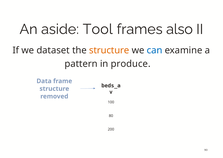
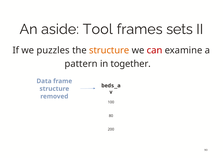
also: also -> sets
dataset: dataset -> puzzles
can colour: blue -> red
produce: produce -> together
